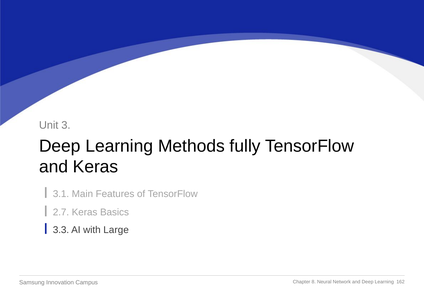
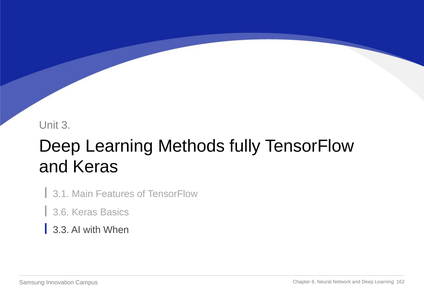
2.7: 2.7 -> 3.6
Large: Large -> When
